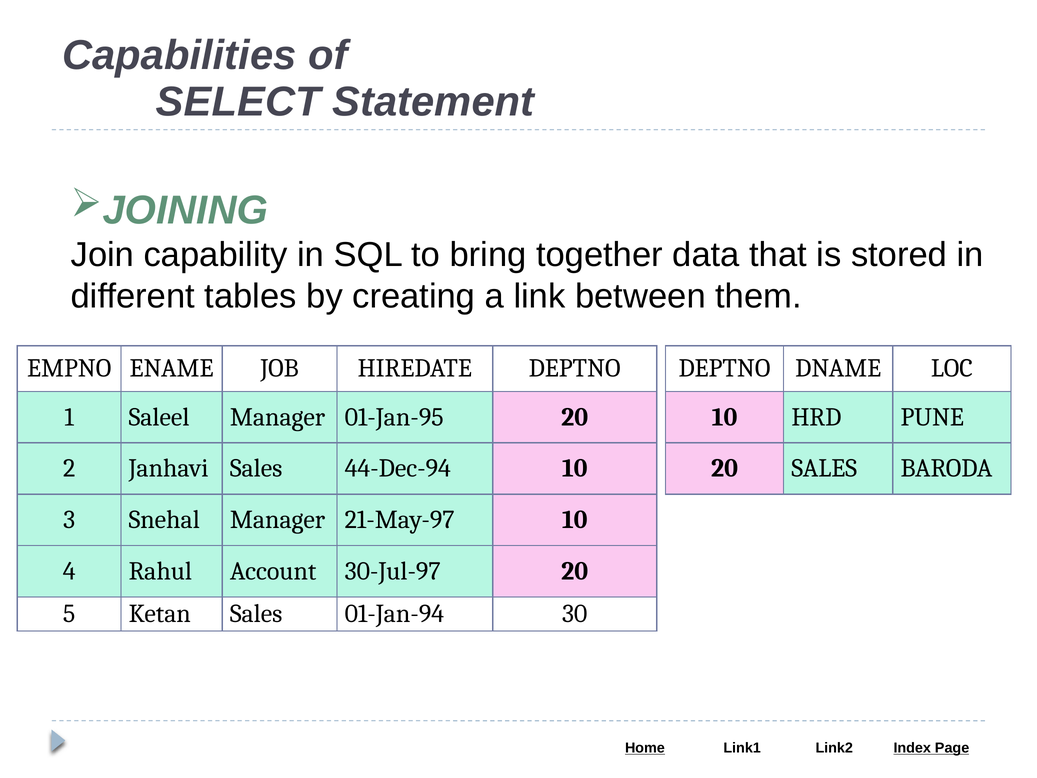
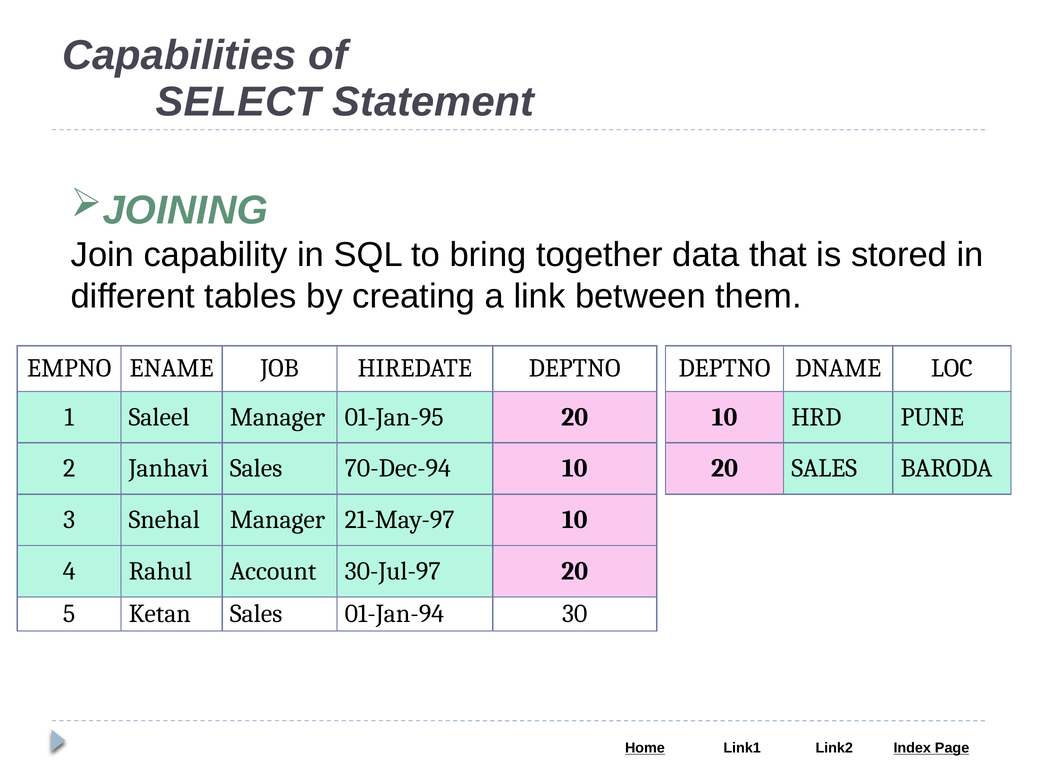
44-Dec-94: 44-Dec-94 -> 70-Dec-94
